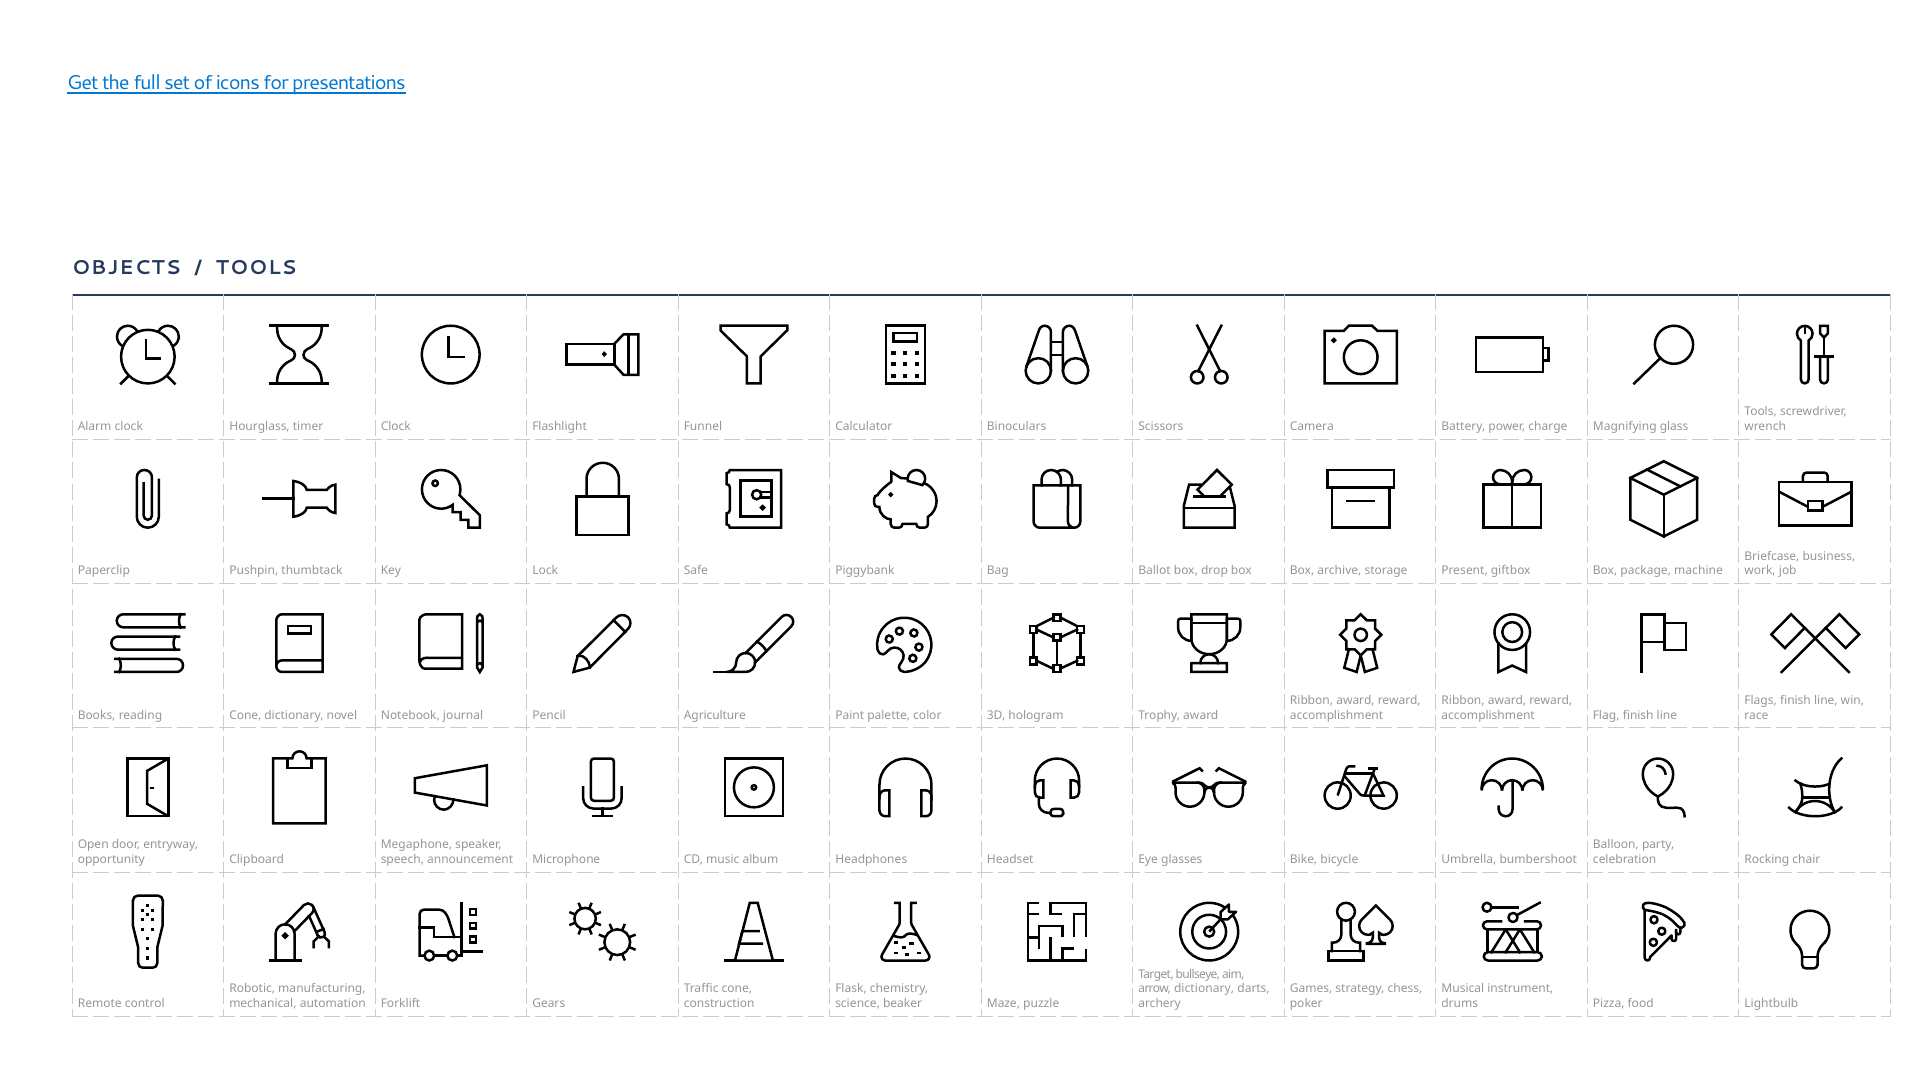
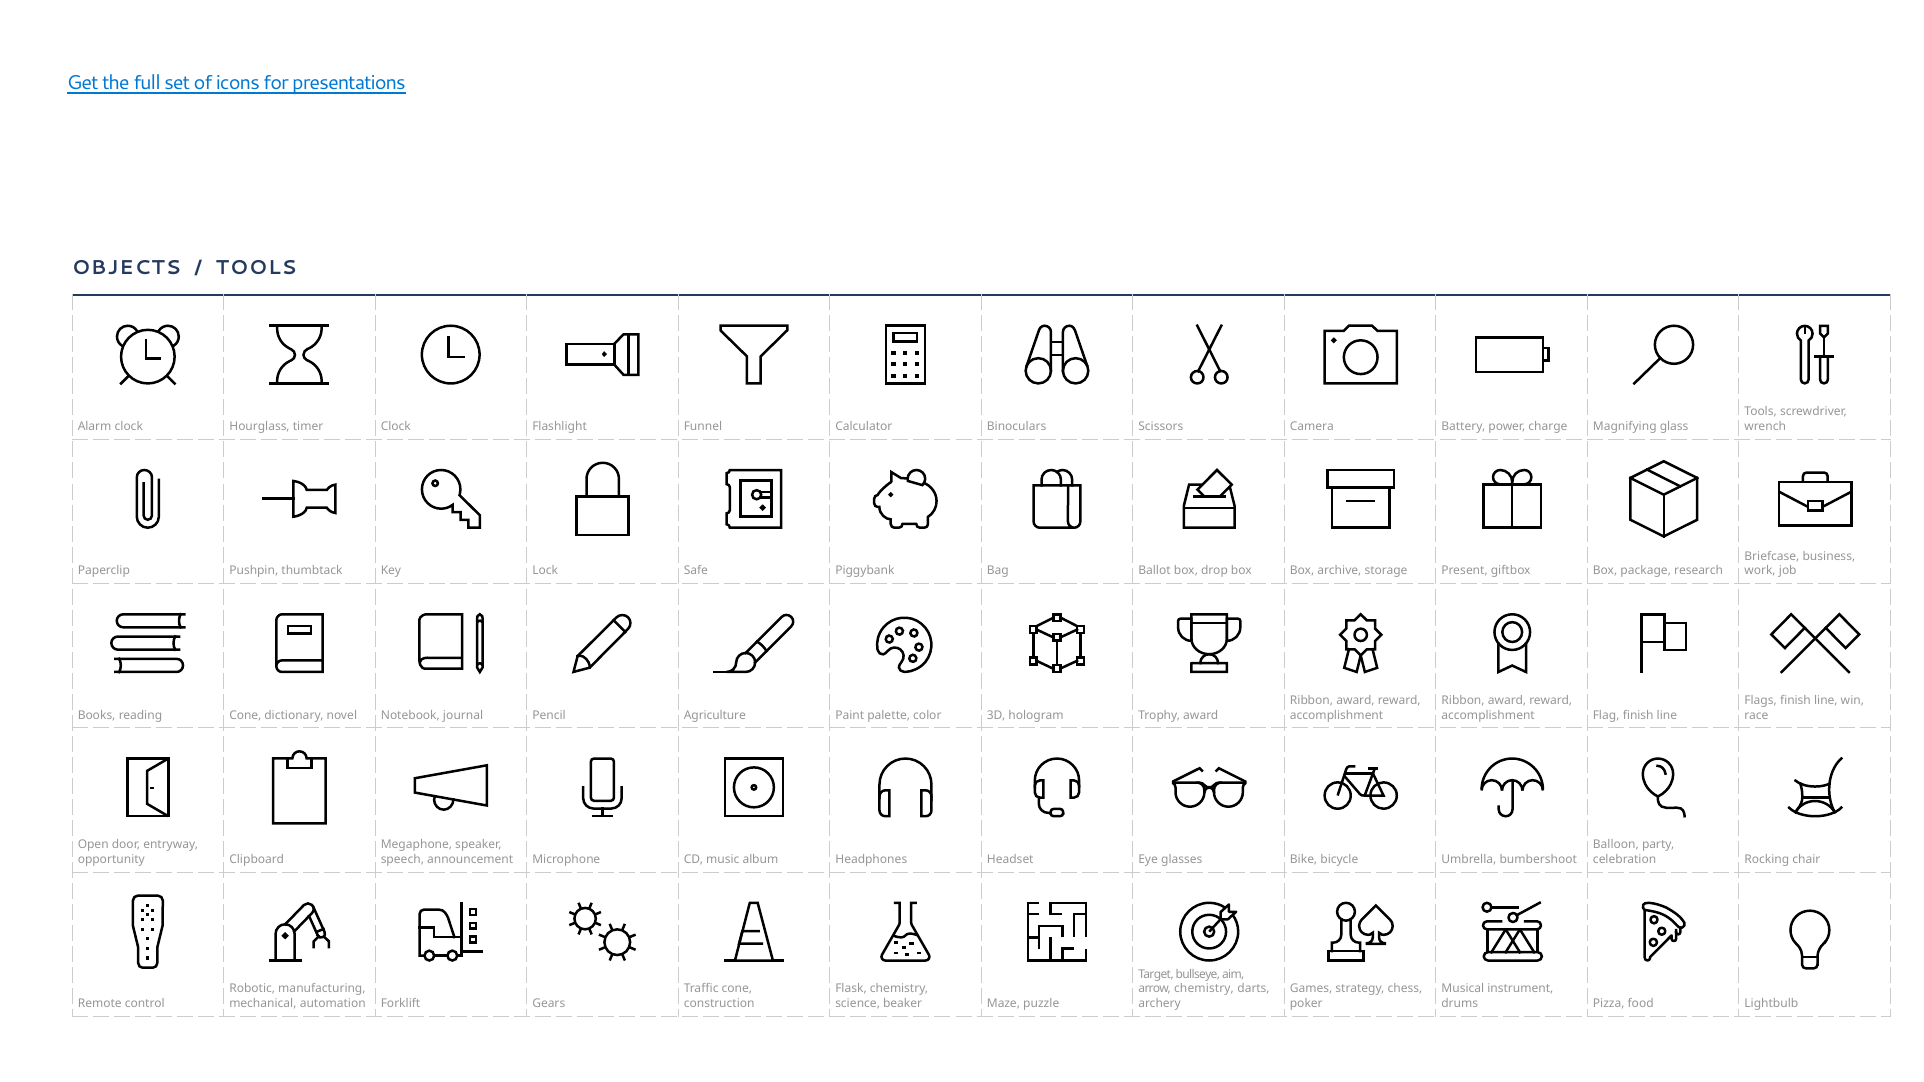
machine: machine -> research
arrow dictionary: dictionary -> chemistry
